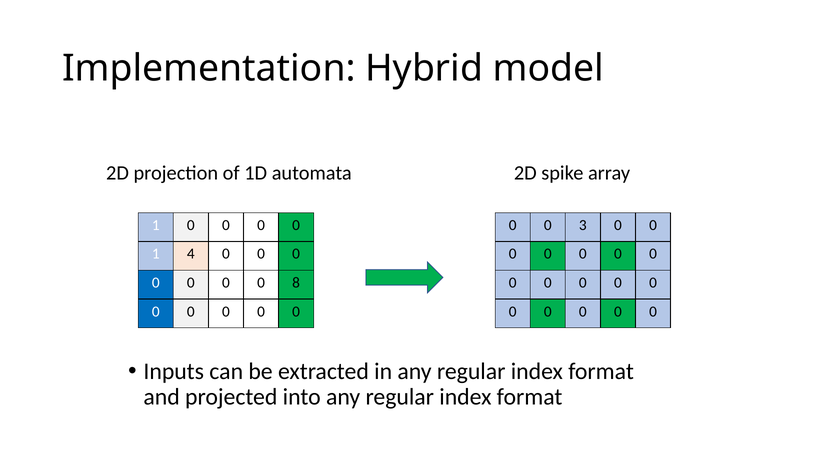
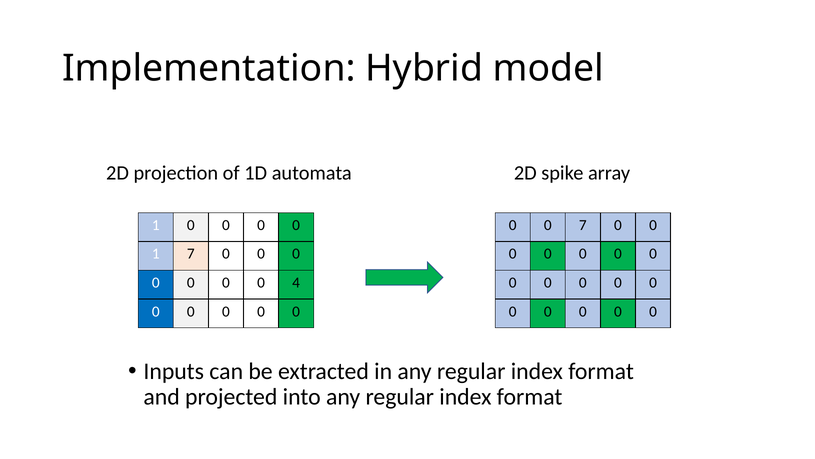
0 3: 3 -> 7
1 4: 4 -> 7
8: 8 -> 4
